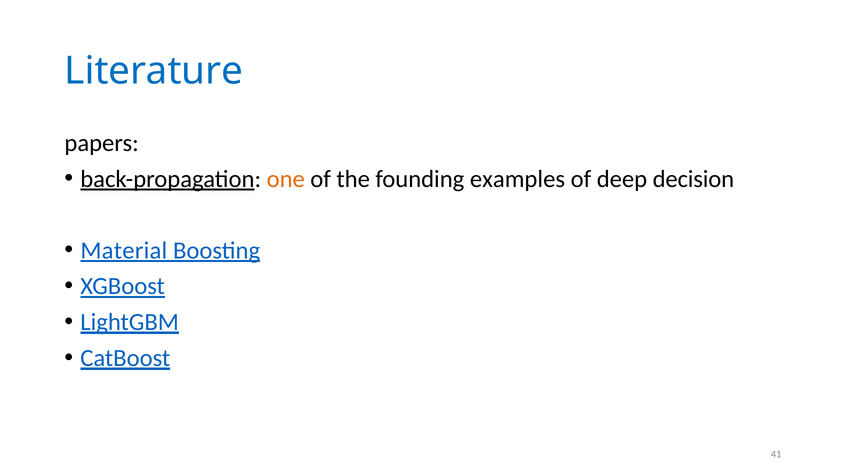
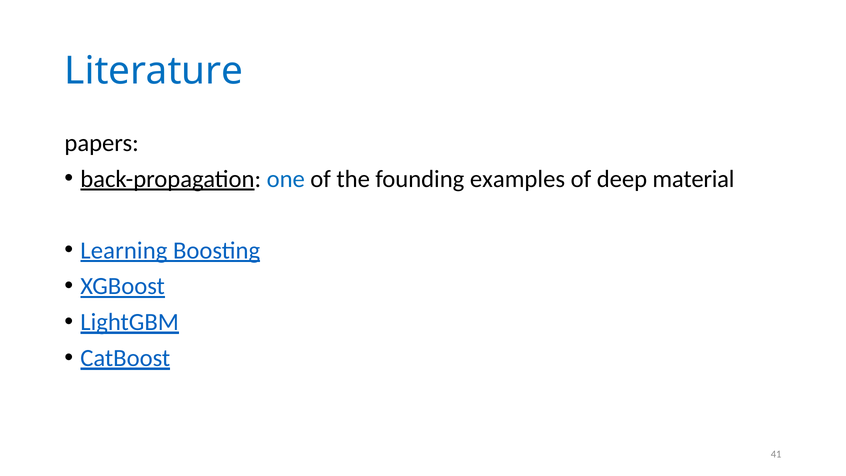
one colour: orange -> blue
decision: decision -> material
Material: Material -> Learning
